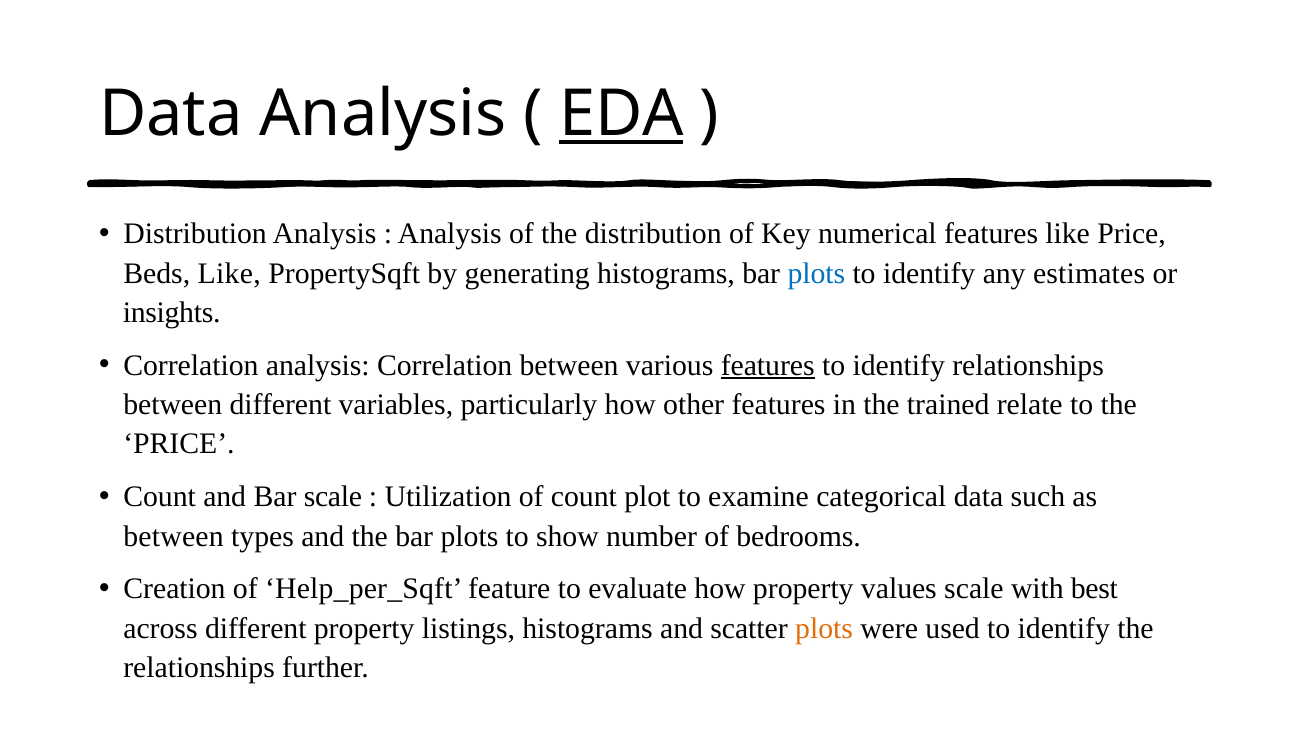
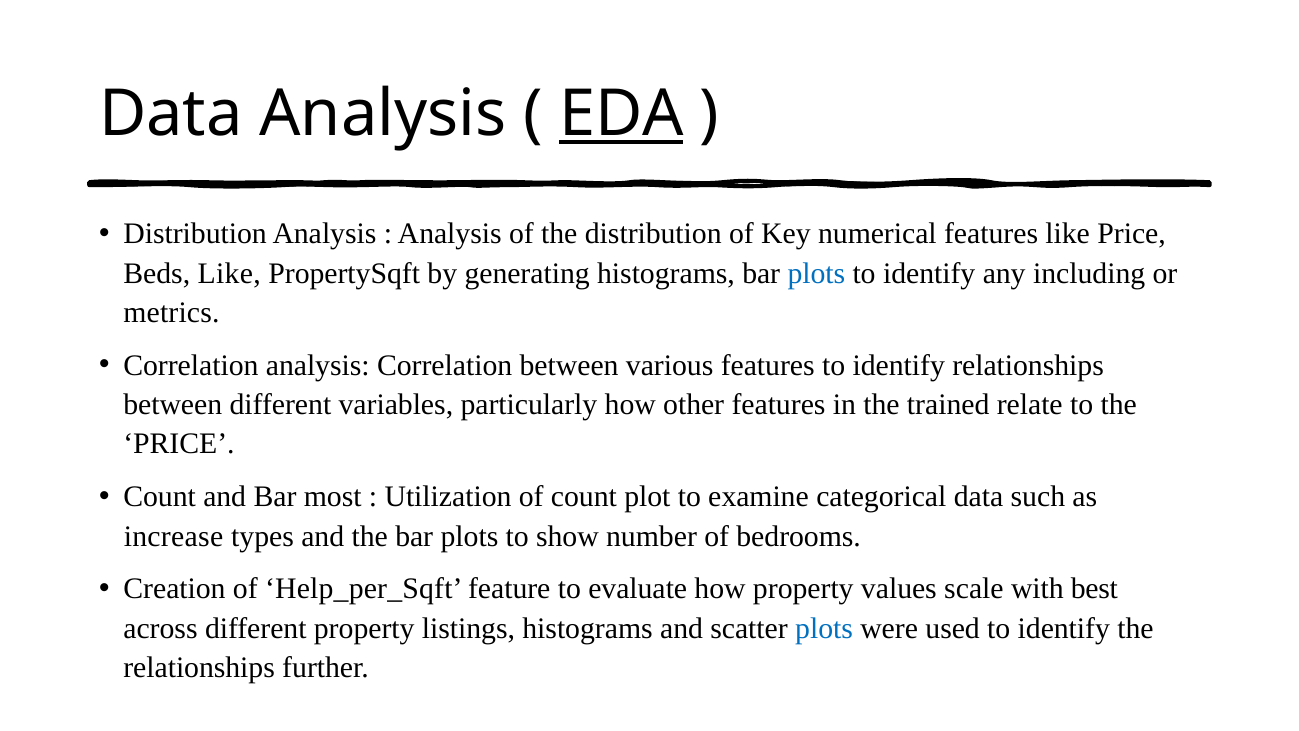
estimates: estimates -> including
insights: insights -> metrics
features at (768, 365) underline: present -> none
Bar scale: scale -> most
between at (174, 536): between -> increase
plots at (824, 628) colour: orange -> blue
